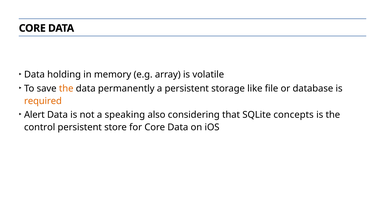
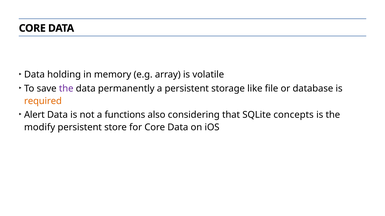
the at (66, 89) colour: orange -> purple
speaking: speaking -> functions
control: control -> modify
